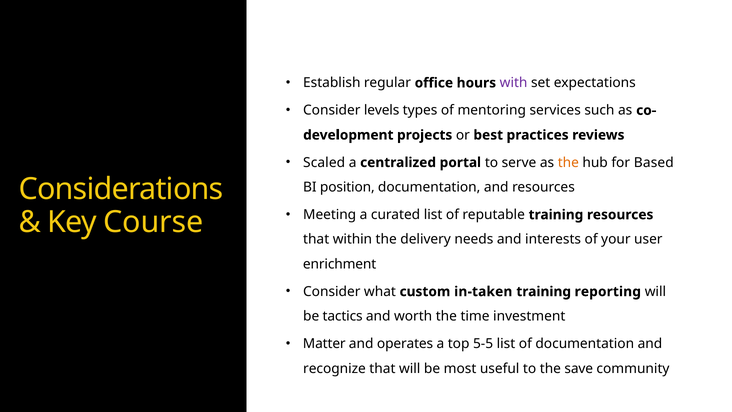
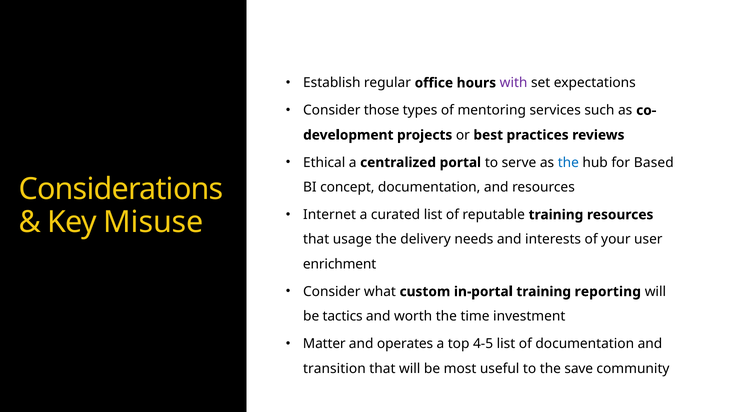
levels: levels -> those
Scaled: Scaled -> Ethical
the at (568, 162) colour: orange -> blue
position: position -> concept
Meeting: Meeting -> Internet
Course: Course -> Misuse
within: within -> usage
in-taken: in-taken -> in-portal
5-5: 5-5 -> 4-5
recognize: recognize -> transition
